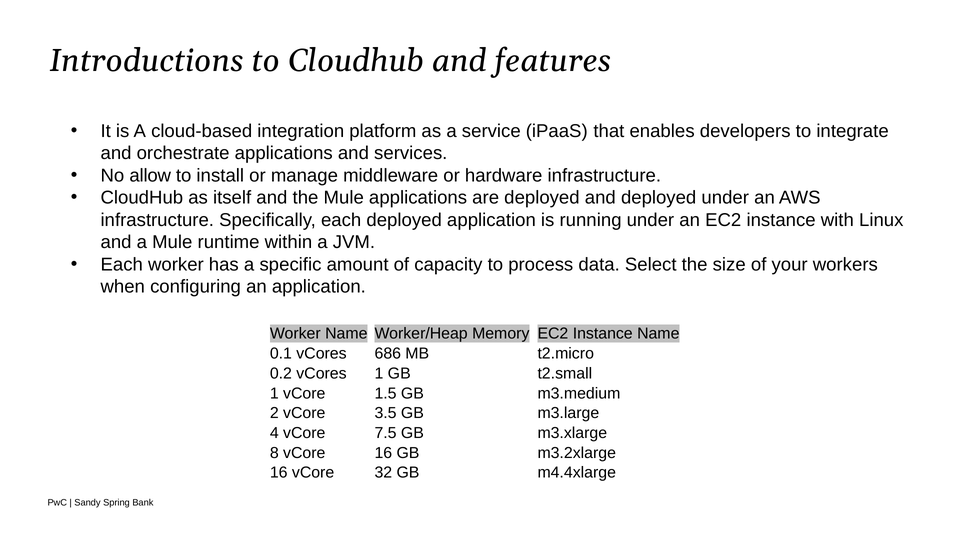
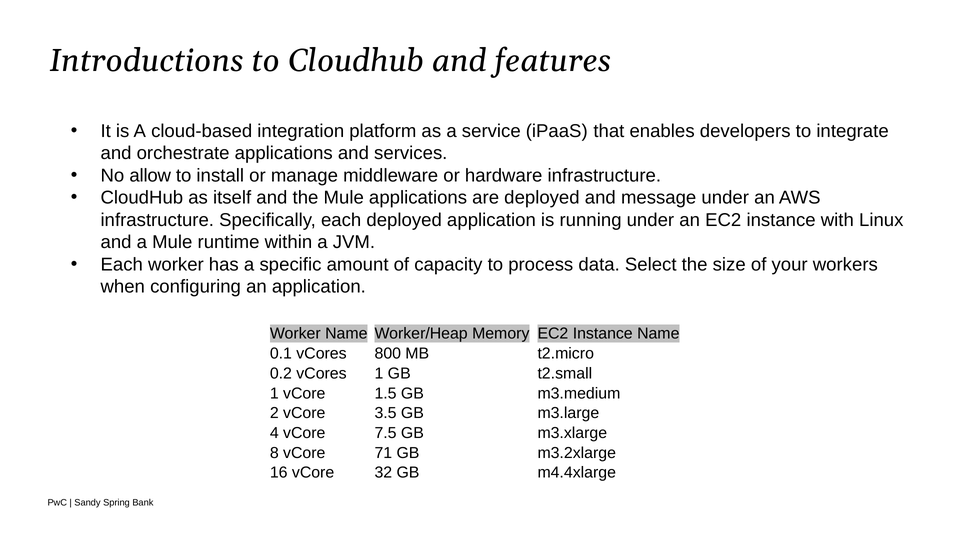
and deployed: deployed -> message
686: 686 -> 800
vCore 16: 16 -> 71
